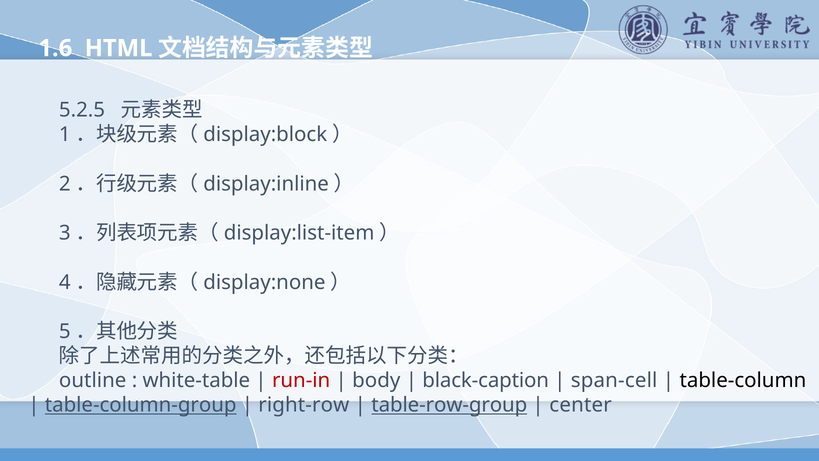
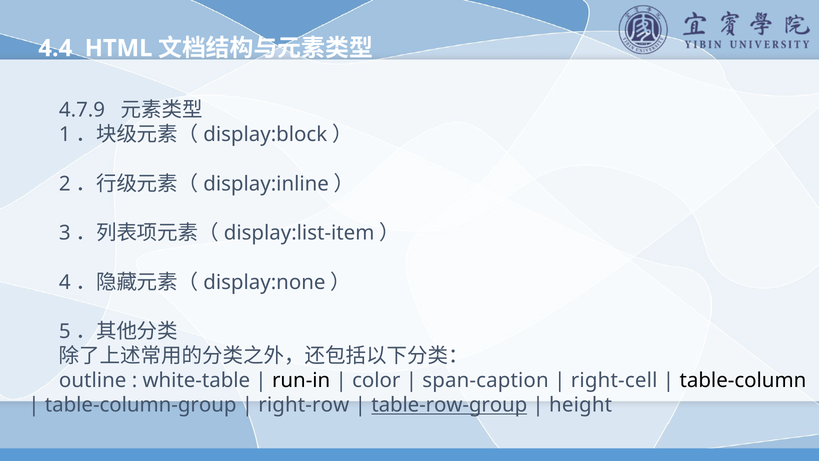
1.6: 1.6 -> 4.4
5.2.5: 5.2.5 -> 4.7.9
run-in colour: red -> black
body: body -> color
black-caption: black-caption -> span-caption
span-cell: span-cell -> right-cell
table-column-group underline: present -> none
center: center -> height
